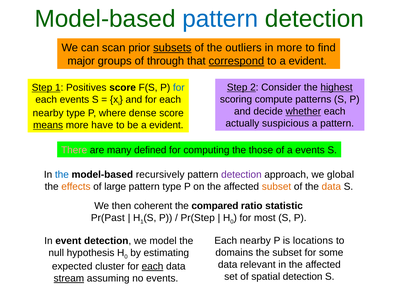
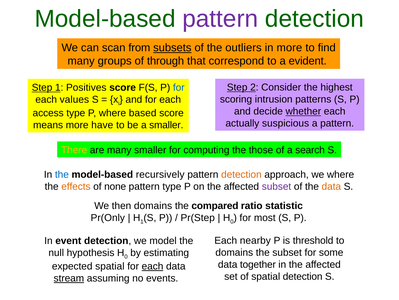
pattern at (220, 19) colour: blue -> purple
prior: prior -> from
major at (81, 61): major -> many
correspond underline: present -> none
highest underline: present -> none
compute: compute -> intrusion
each events: events -> values
nearby at (48, 113): nearby -> access
dense: dense -> based
means underline: present -> none
be a evident: evident -> smaller
There colour: pink -> yellow
many defined: defined -> smaller
a events: events -> search
detection at (241, 174) colour: purple -> orange
we global: global -> where
large: large -> none
subset at (277, 186) colour: orange -> purple
then coherent: coherent -> domains
Pr(Past: Pr(Past -> Pr(Only
locations: locations -> threshold
relevant: relevant -> together
expected cluster: cluster -> spatial
